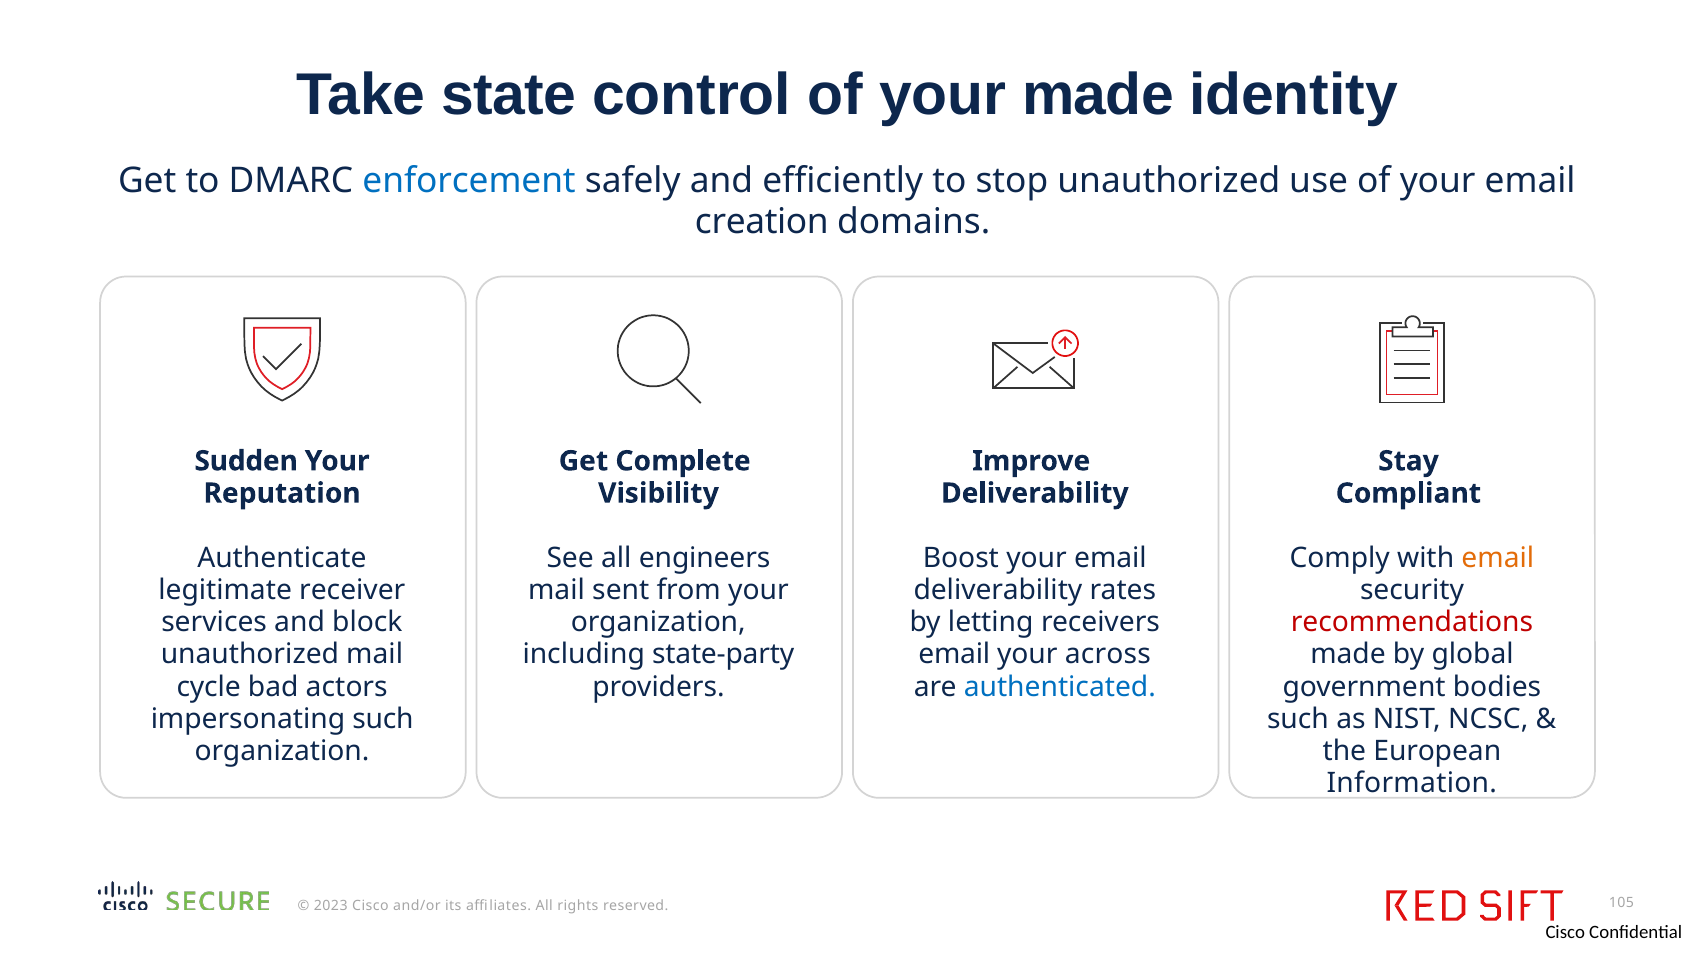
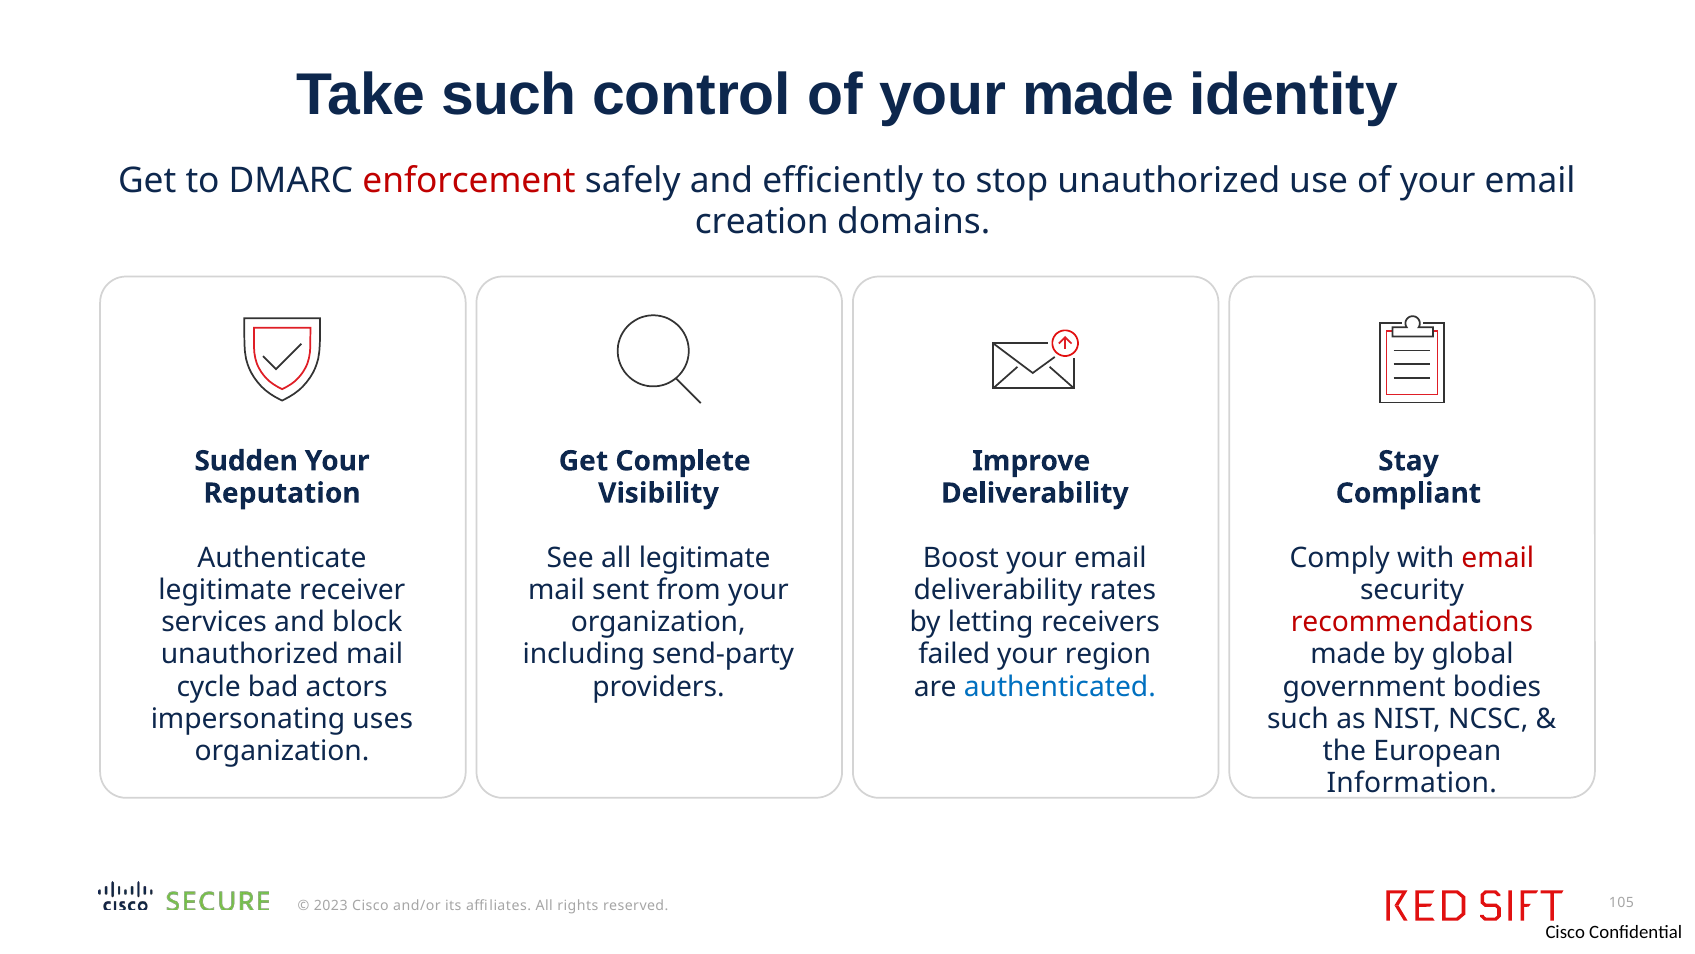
Take state: state -> such
enforcement colour: blue -> red
all engineers: engineers -> legitimate
email at (1498, 557) colour: orange -> red
state-party: state-party -> send-party
email at (954, 654): email -> failed
across: across -> region
impersonating such: such -> uses
